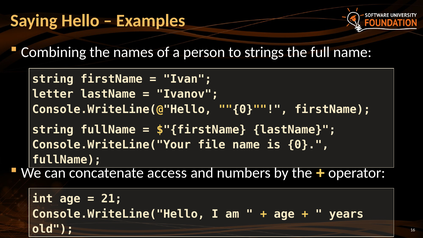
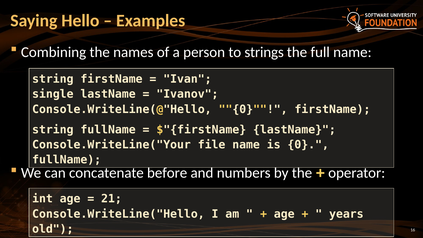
letter: letter -> single
access: access -> before
